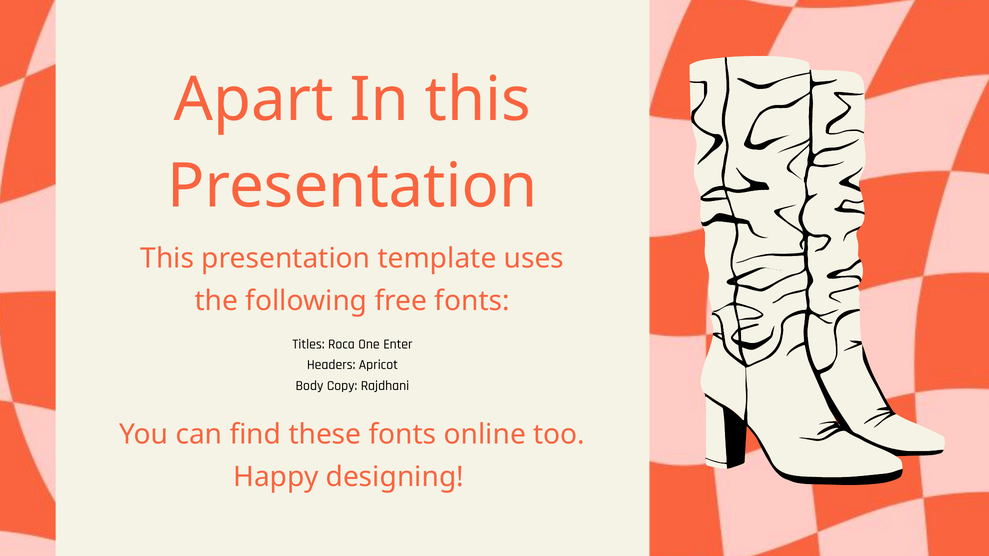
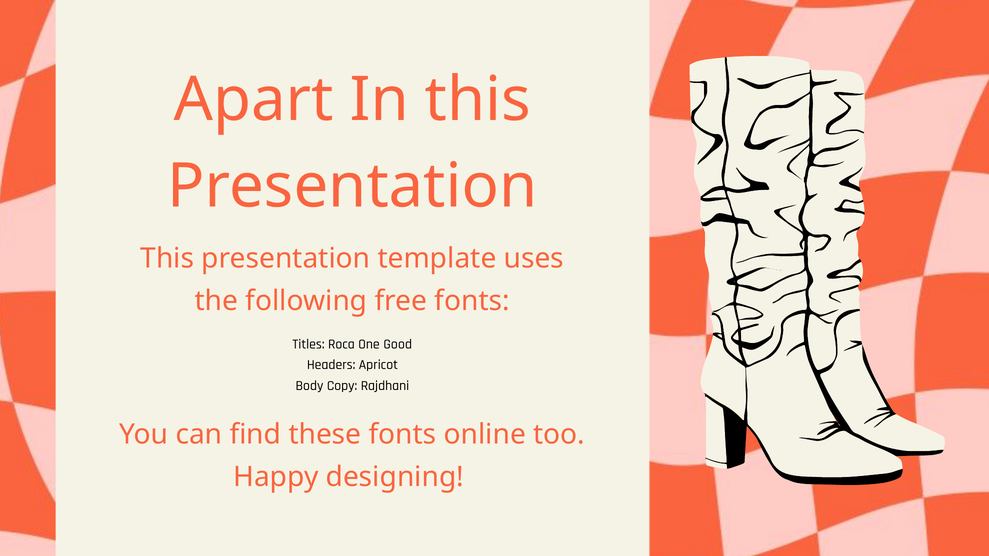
Enter: Enter -> Good
